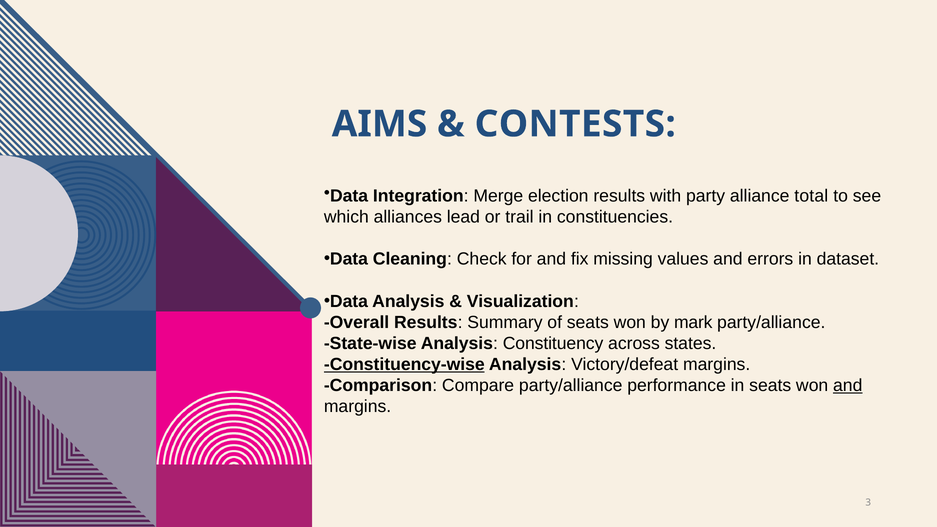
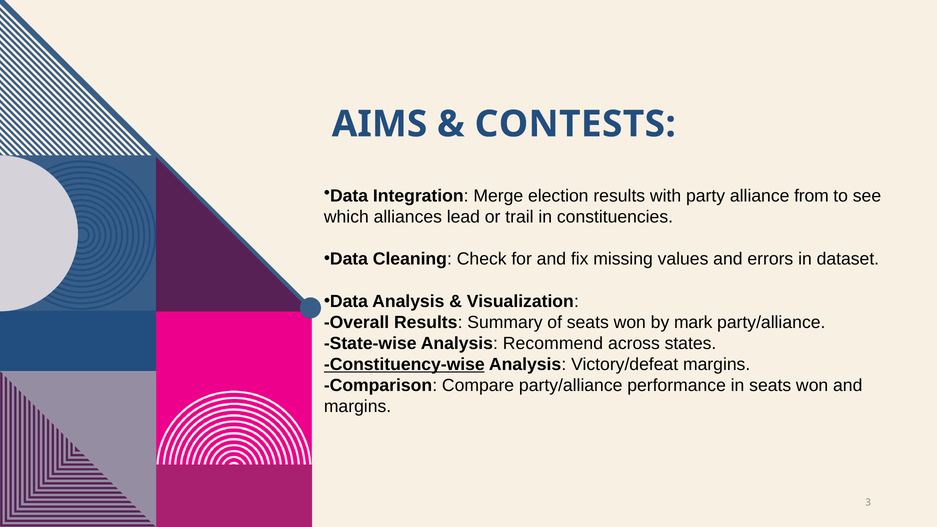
total: total -> from
Constituency: Constituency -> Recommend
and at (848, 386) underline: present -> none
